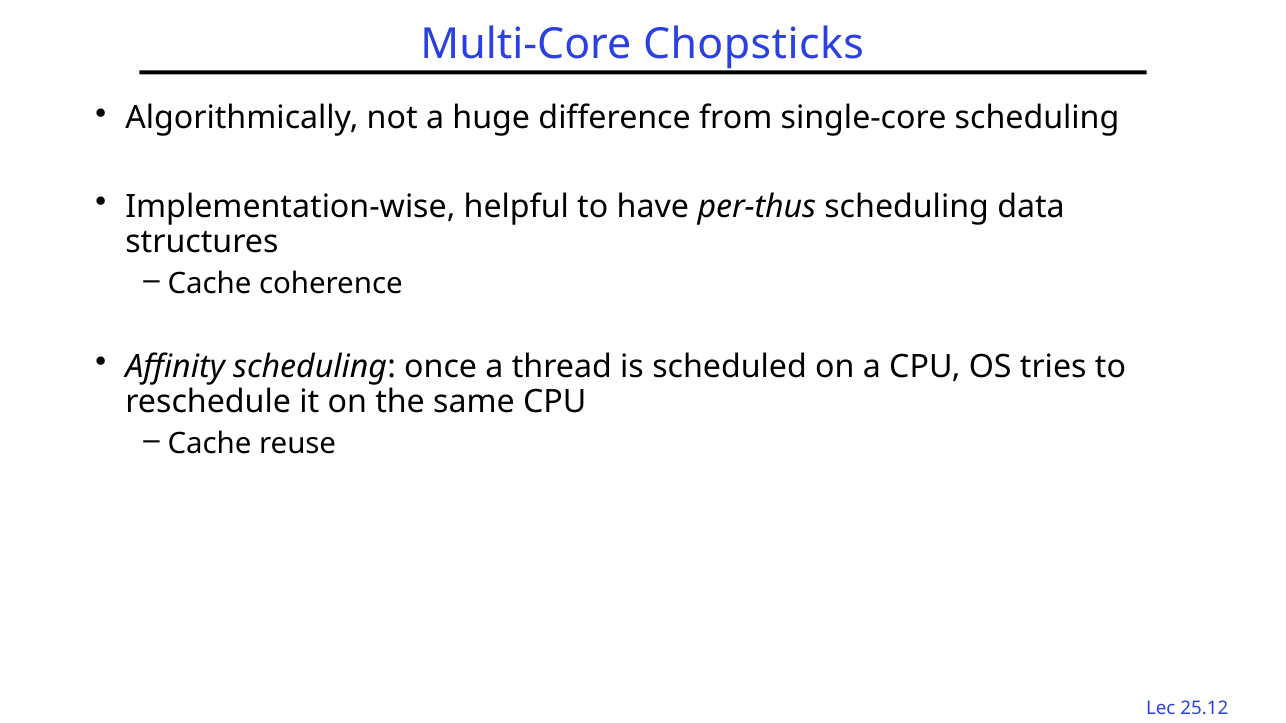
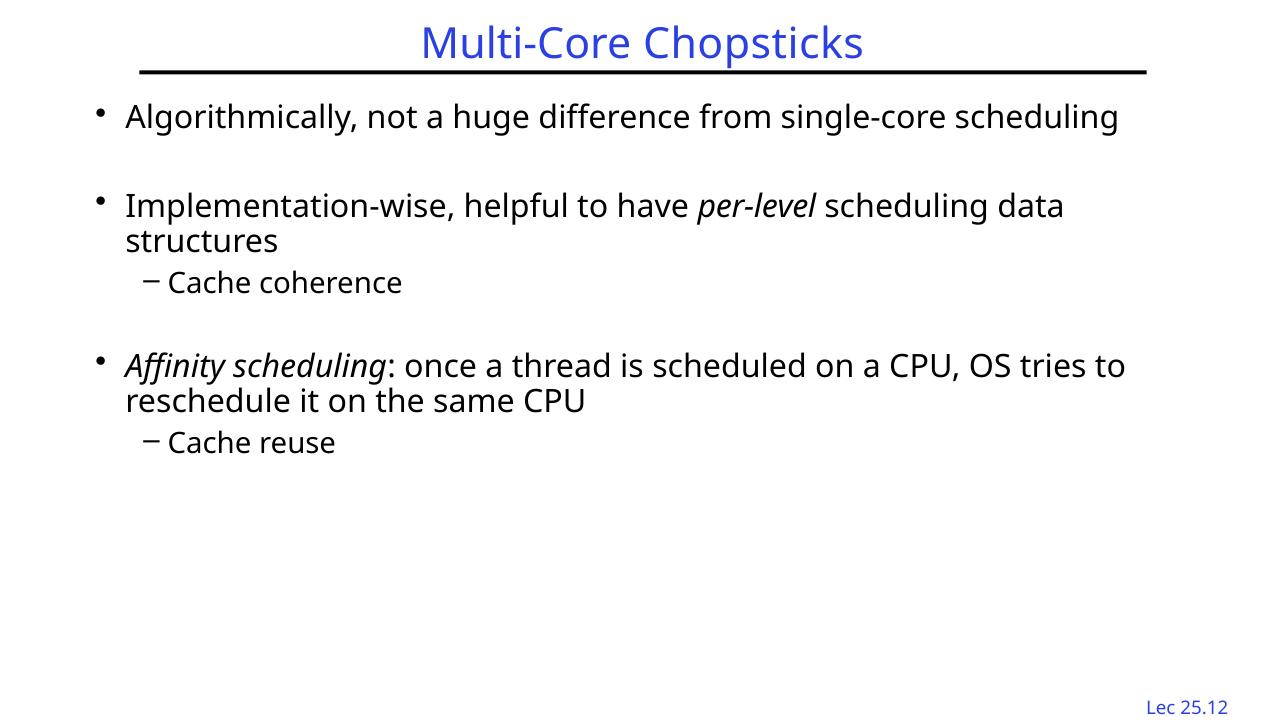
per-thus: per-thus -> per-level
